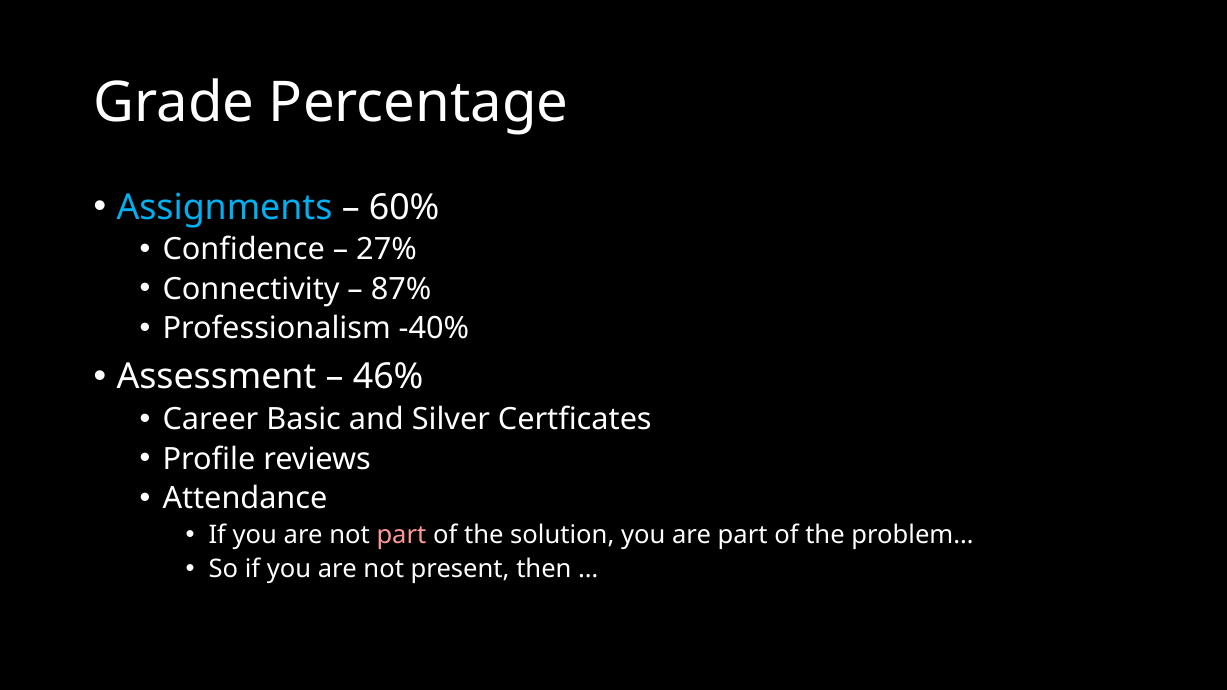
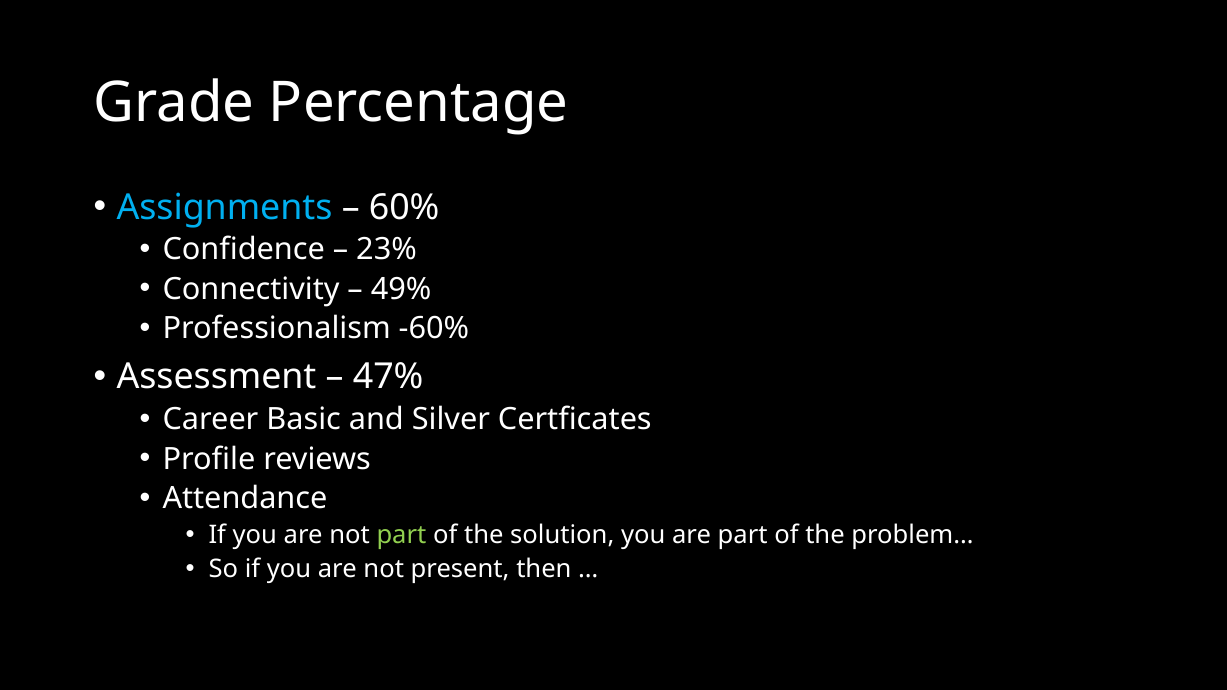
27%: 27% -> 23%
87%: 87% -> 49%
-40%: -40% -> -60%
46%: 46% -> 47%
part at (401, 535) colour: pink -> light green
